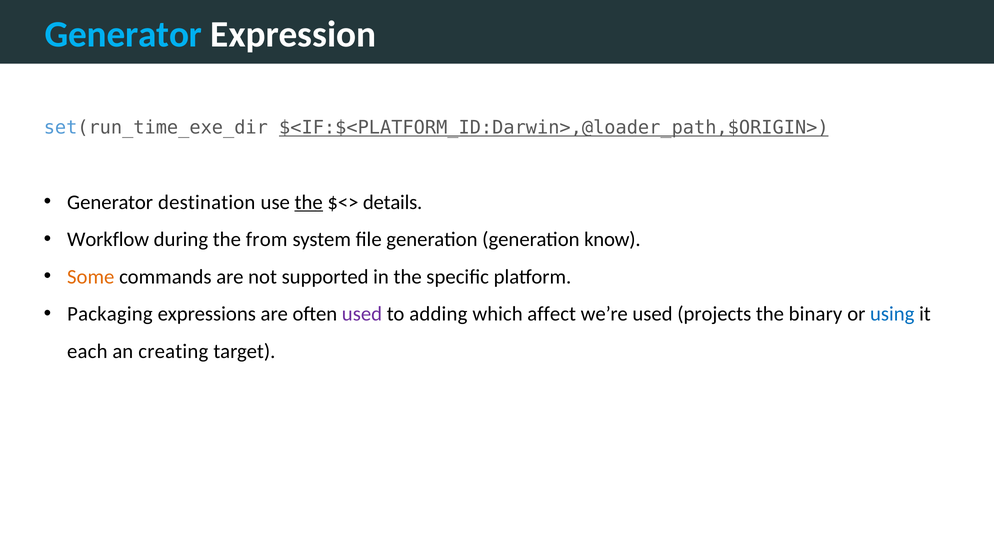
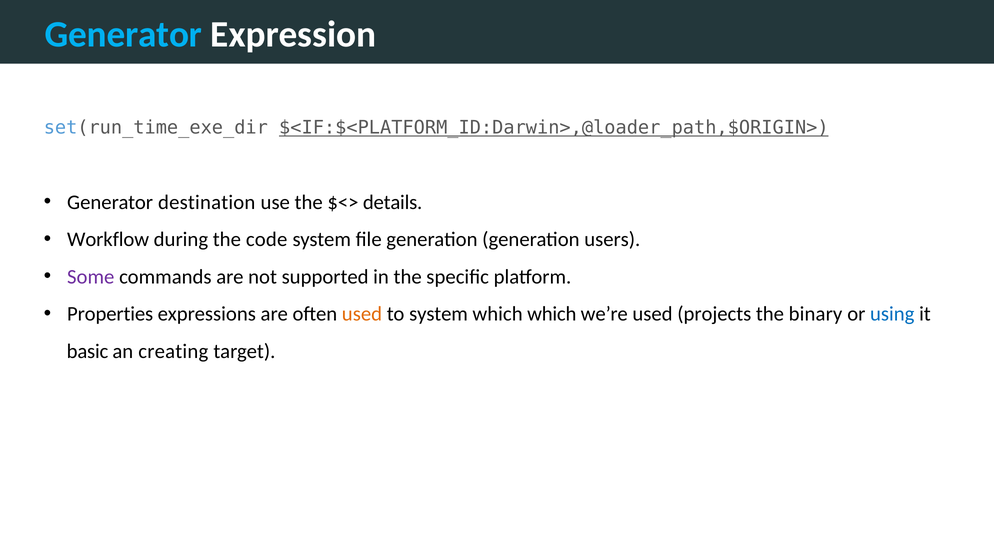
the at (309, 202) underline: present -> none
from: from -> code
know: know -> users
Some colour: orange -> purple
Packaging: Packaging -> Properties
used at (362, 314) colour: purple -> orange
to adding: adding -> system
which affect: affect -> which
each: each -> basic
